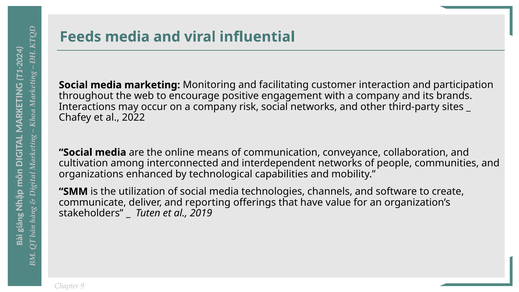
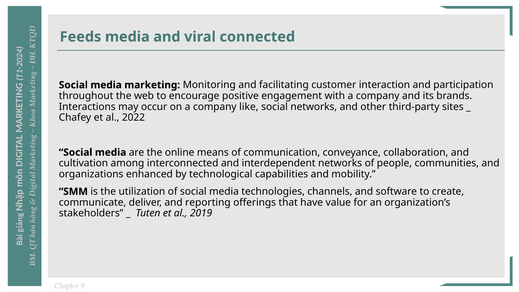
influential: influential -> connected
risk: risk -> like
